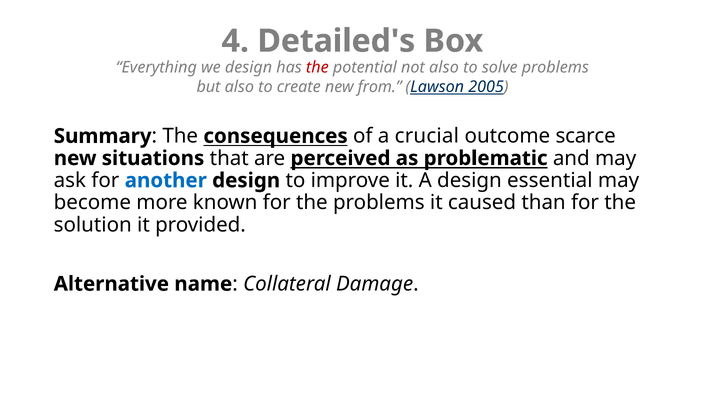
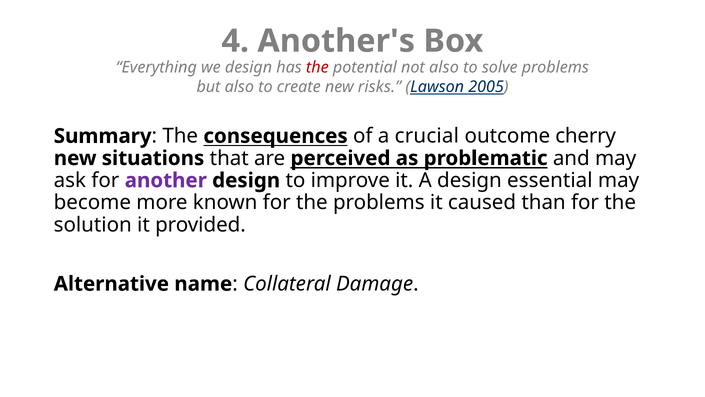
Detailed's: Detailed's -> Another's
from: from -> risks
scarce: scarce -> cherry
another colour: blue -> purple
